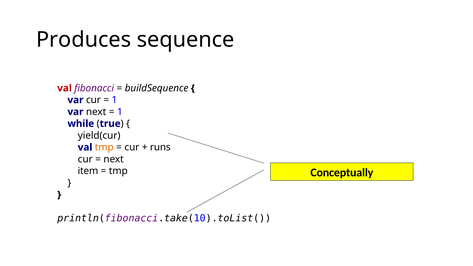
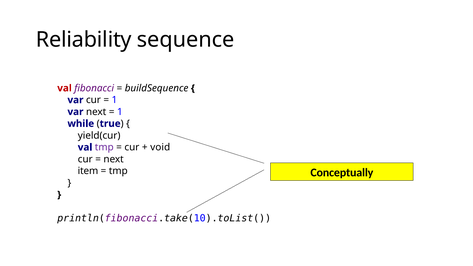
Produces: Produces -> Reliability
tmp at (104, 147) colour: orange -> purple
runs: runs -> void
